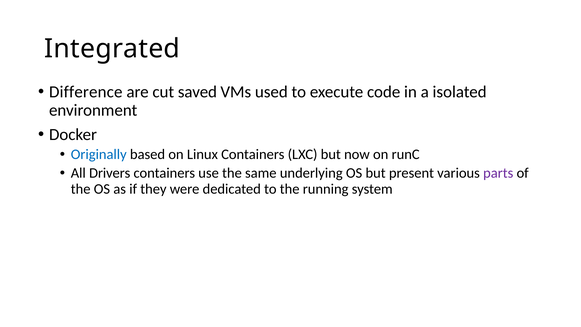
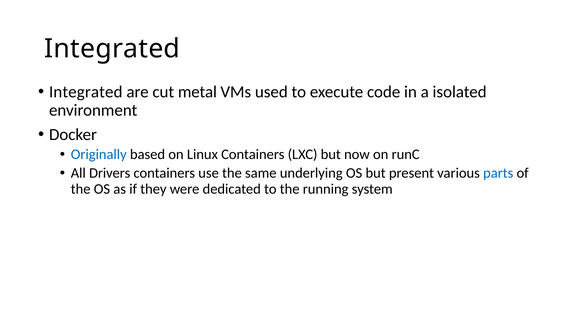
Difference at (86, 92): Difference -> Integrated
saved: saved -> metal
parts colour: purple -> blue
